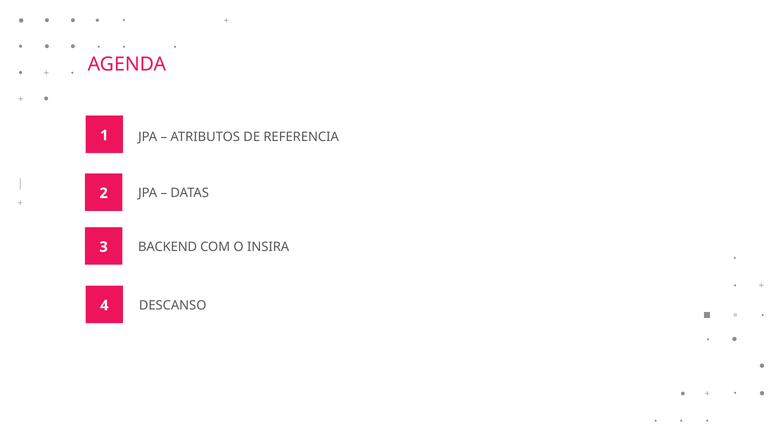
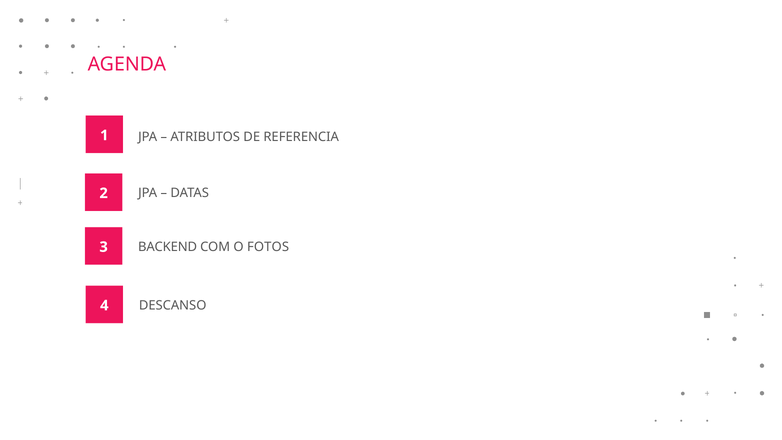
INSIRA: INSIRA -> FOTOS
